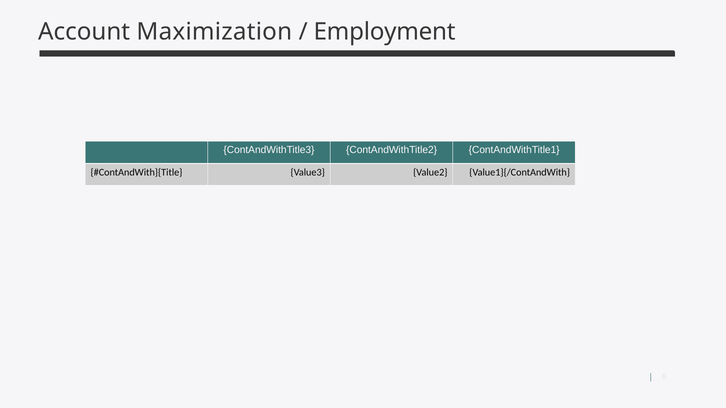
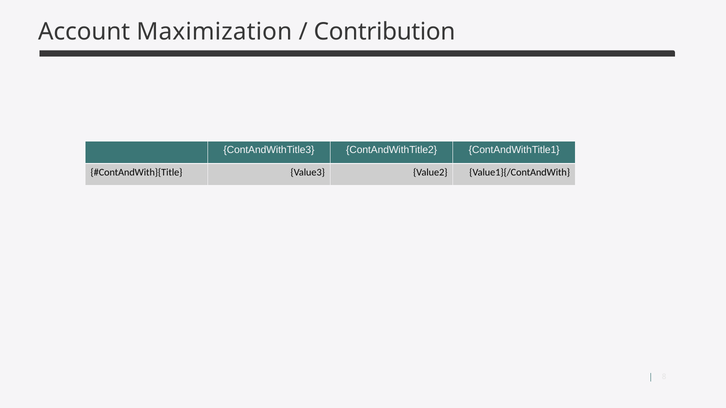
Employment: Employment -> Contribution
